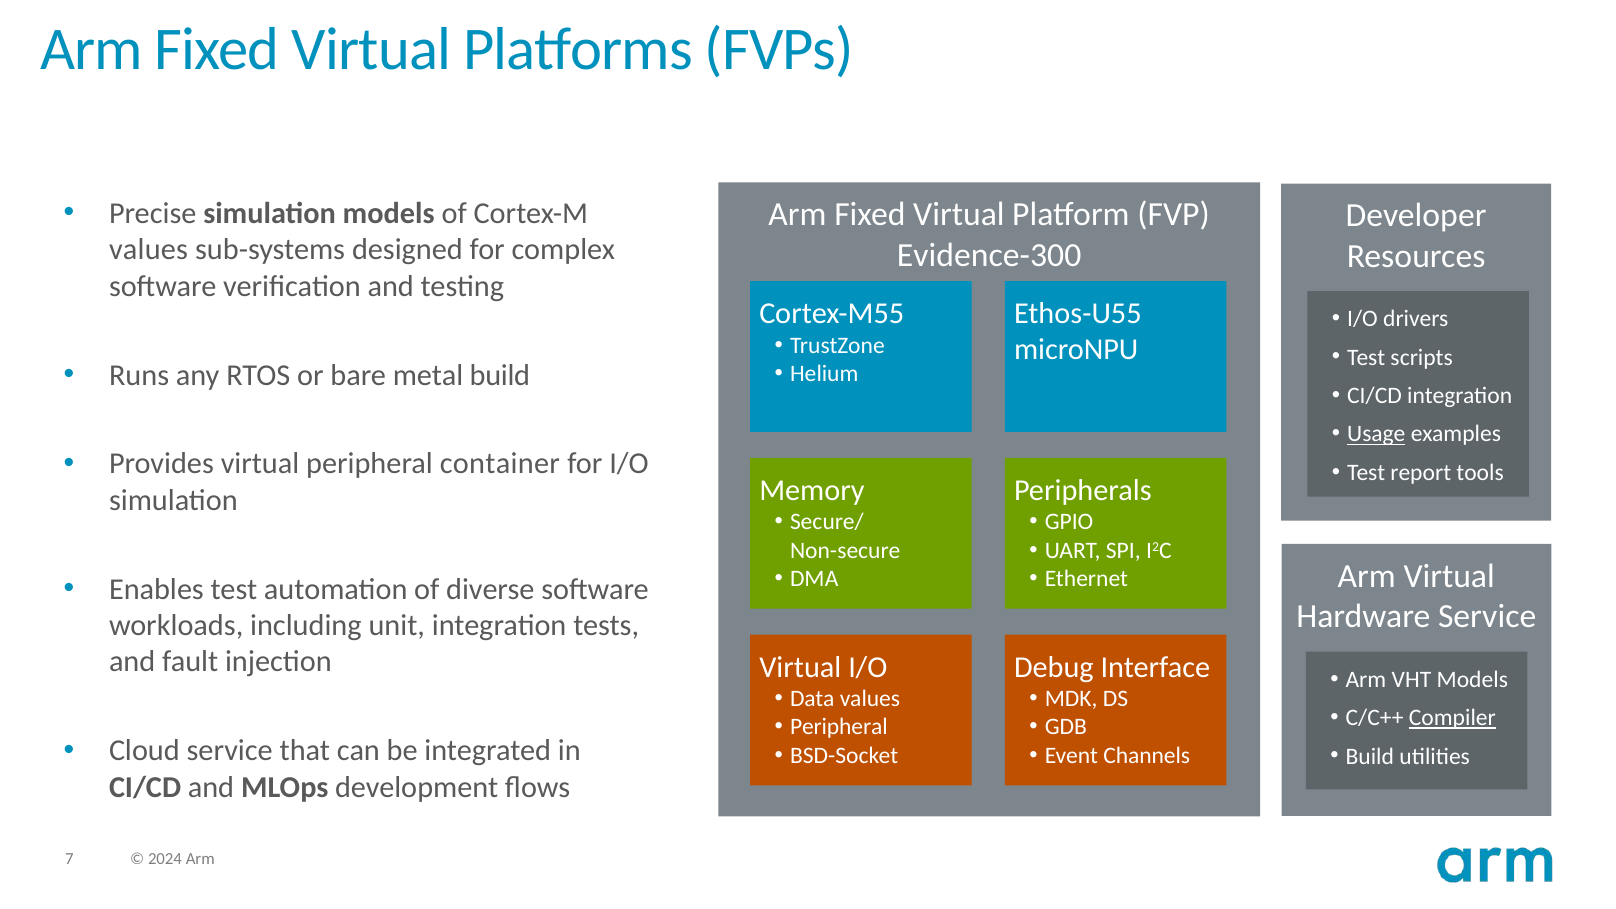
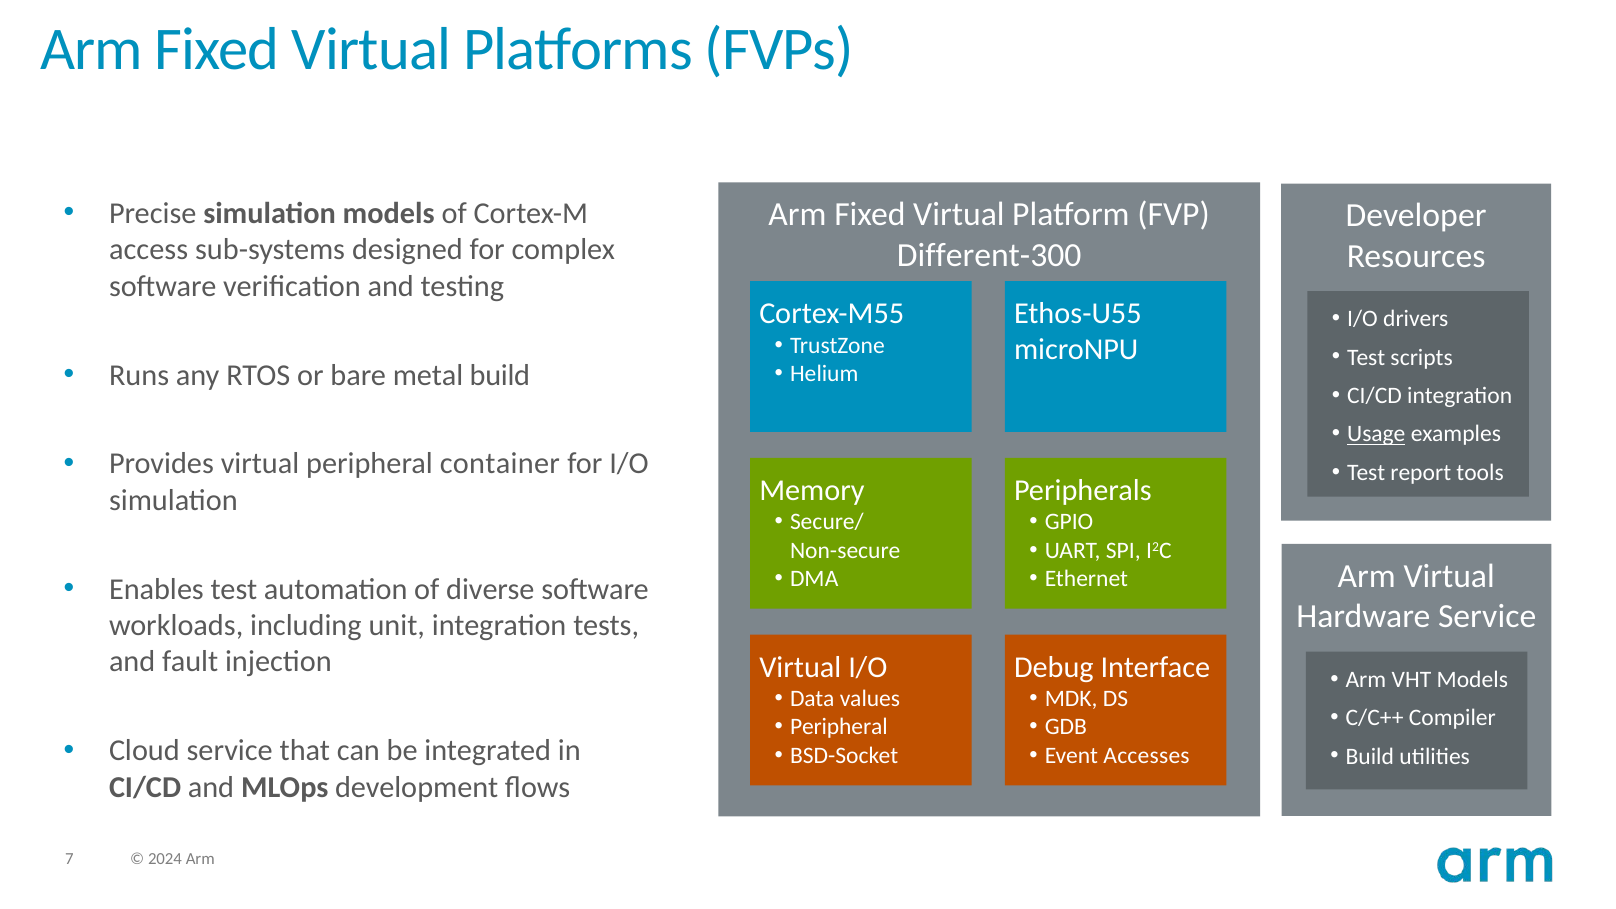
values at (149, 250): values -> access
Evidence-300: Evidence-300 -> Different-300
Compiler underline: present -> none
Channels: Channels -> Accesses
